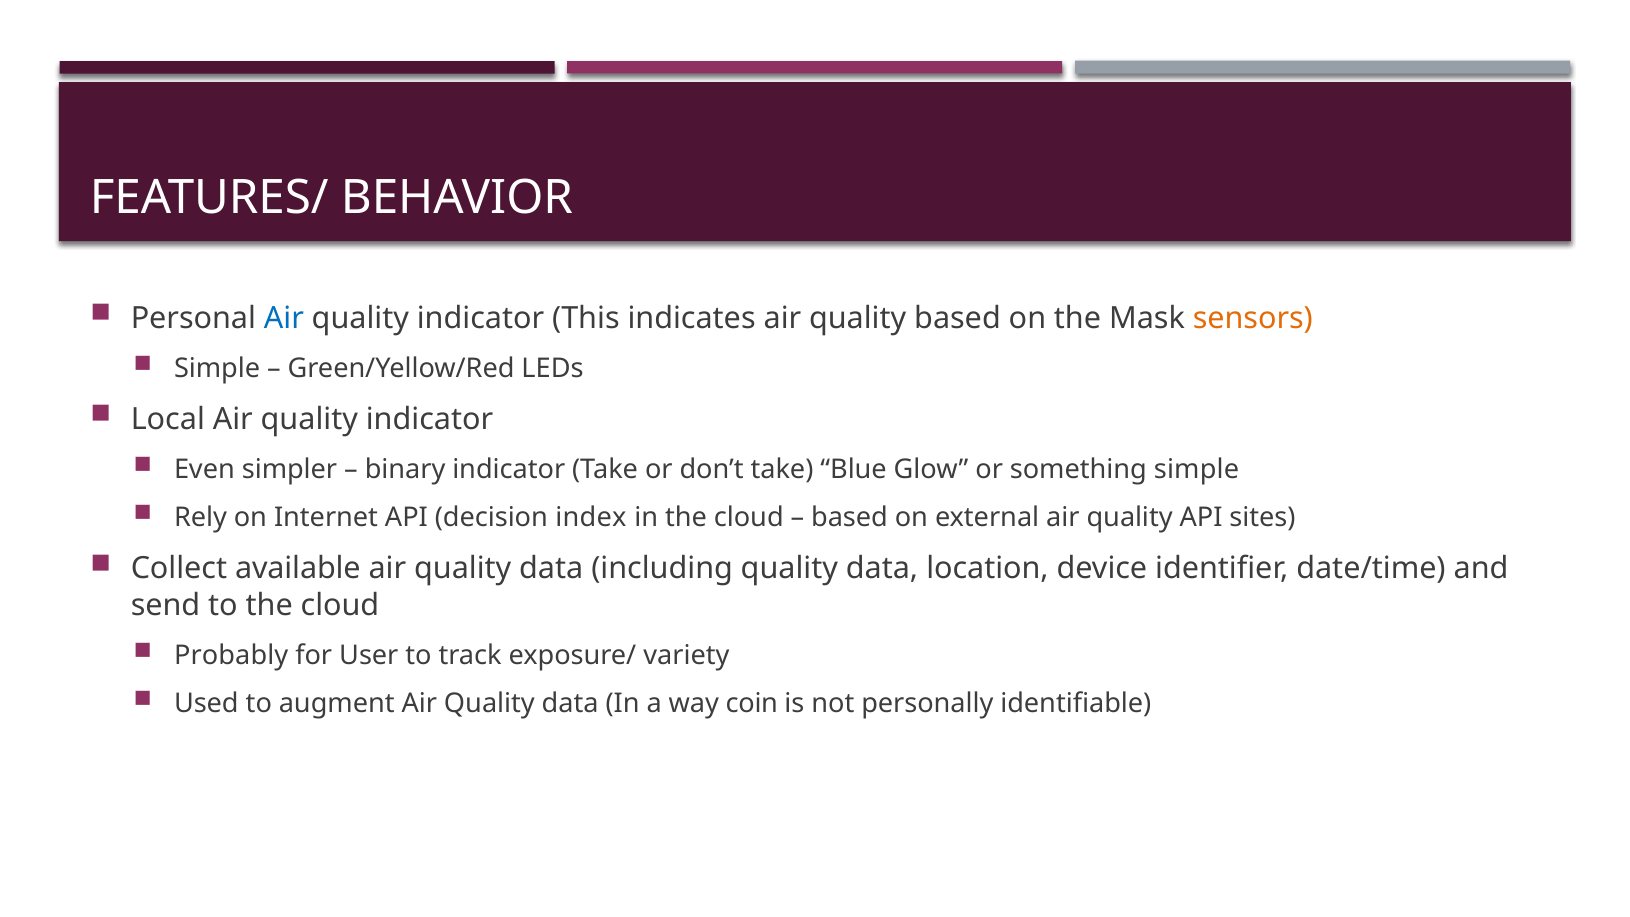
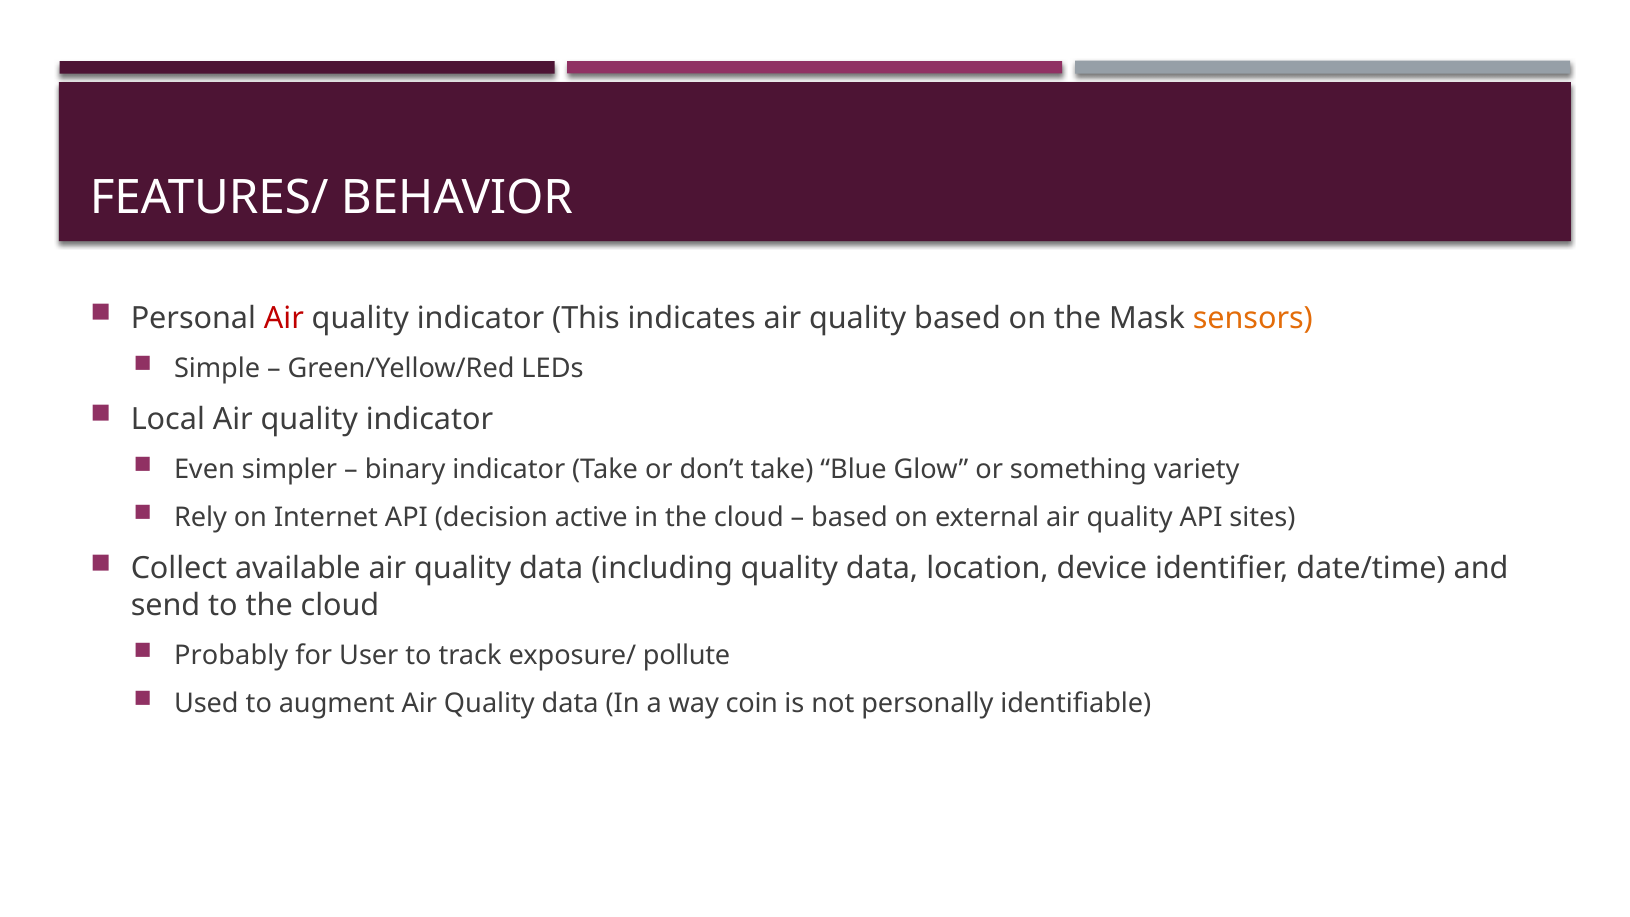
Air at (284, 318) colour: blue -> red
something simple: simple -> variety
index: index -> active
variety: variety -> pollute
